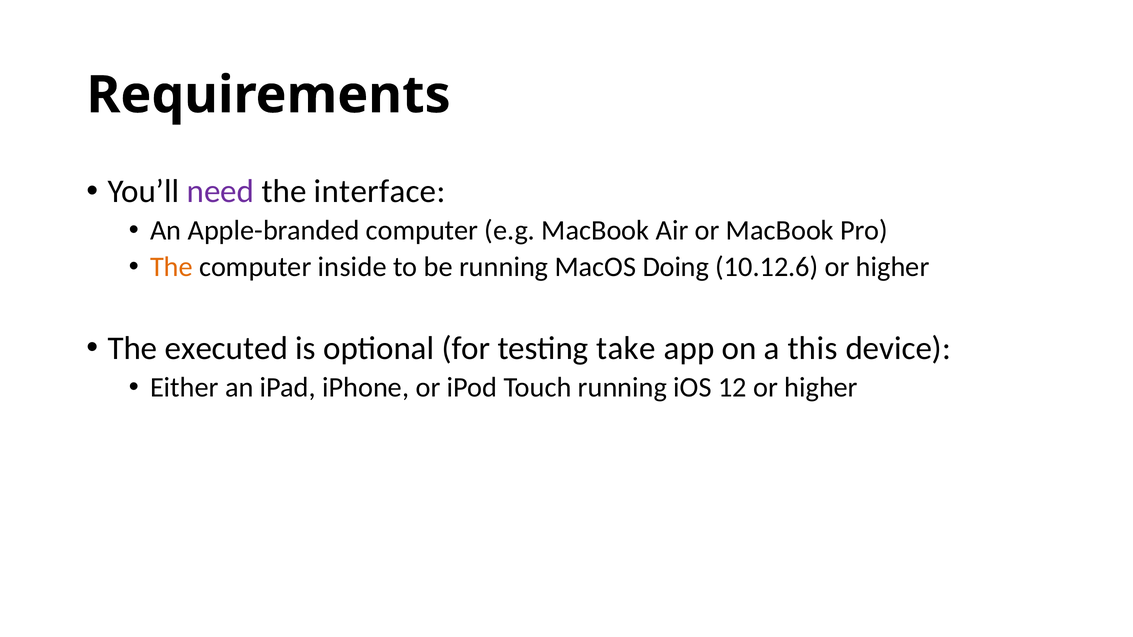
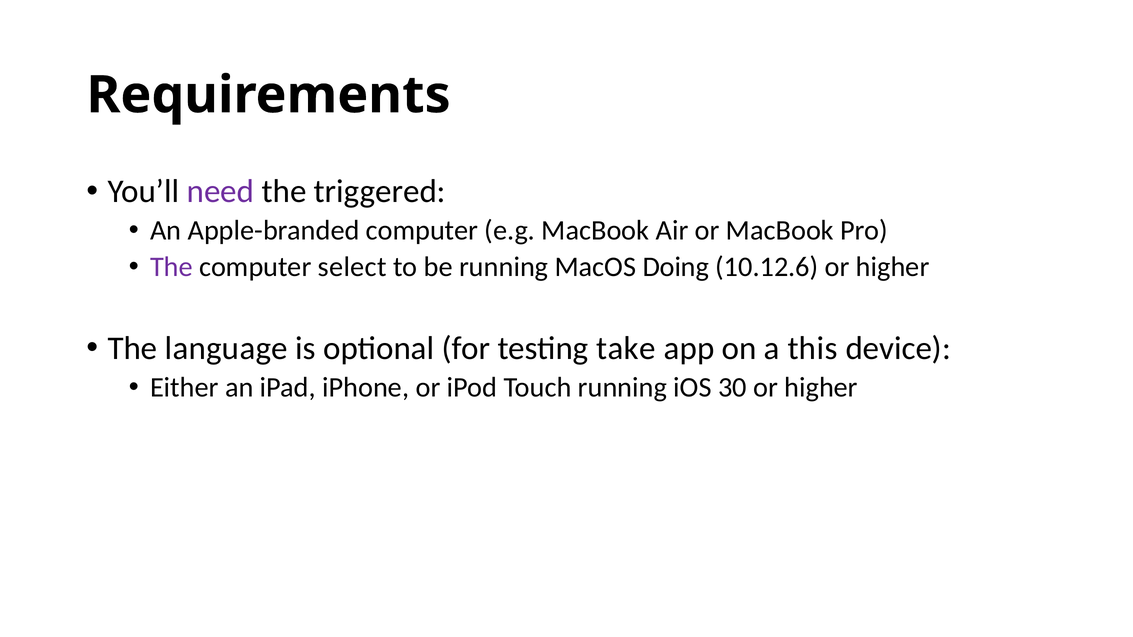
interface: interface -> triggered
The at (171, 267) colour: orange -> purple
inside: inside -> select
executed: executed -> language
12: 12 -> 30
